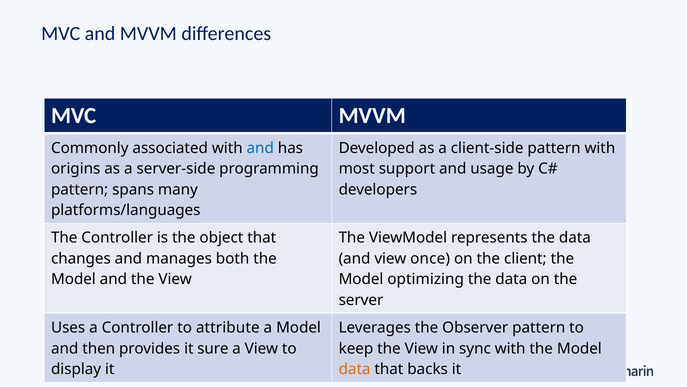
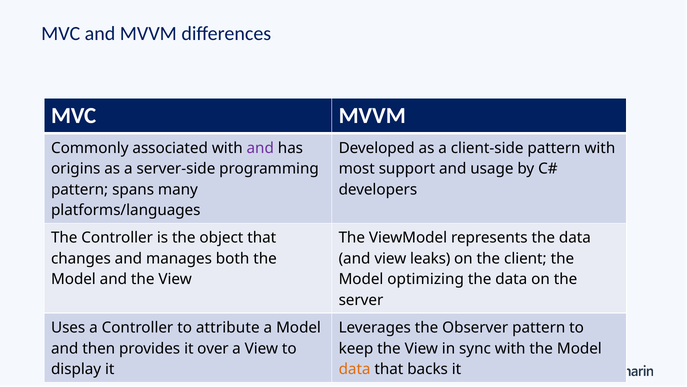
and at (260, 148) colour: blue -> purple
once: once -> leaks
sure: sure -> over
